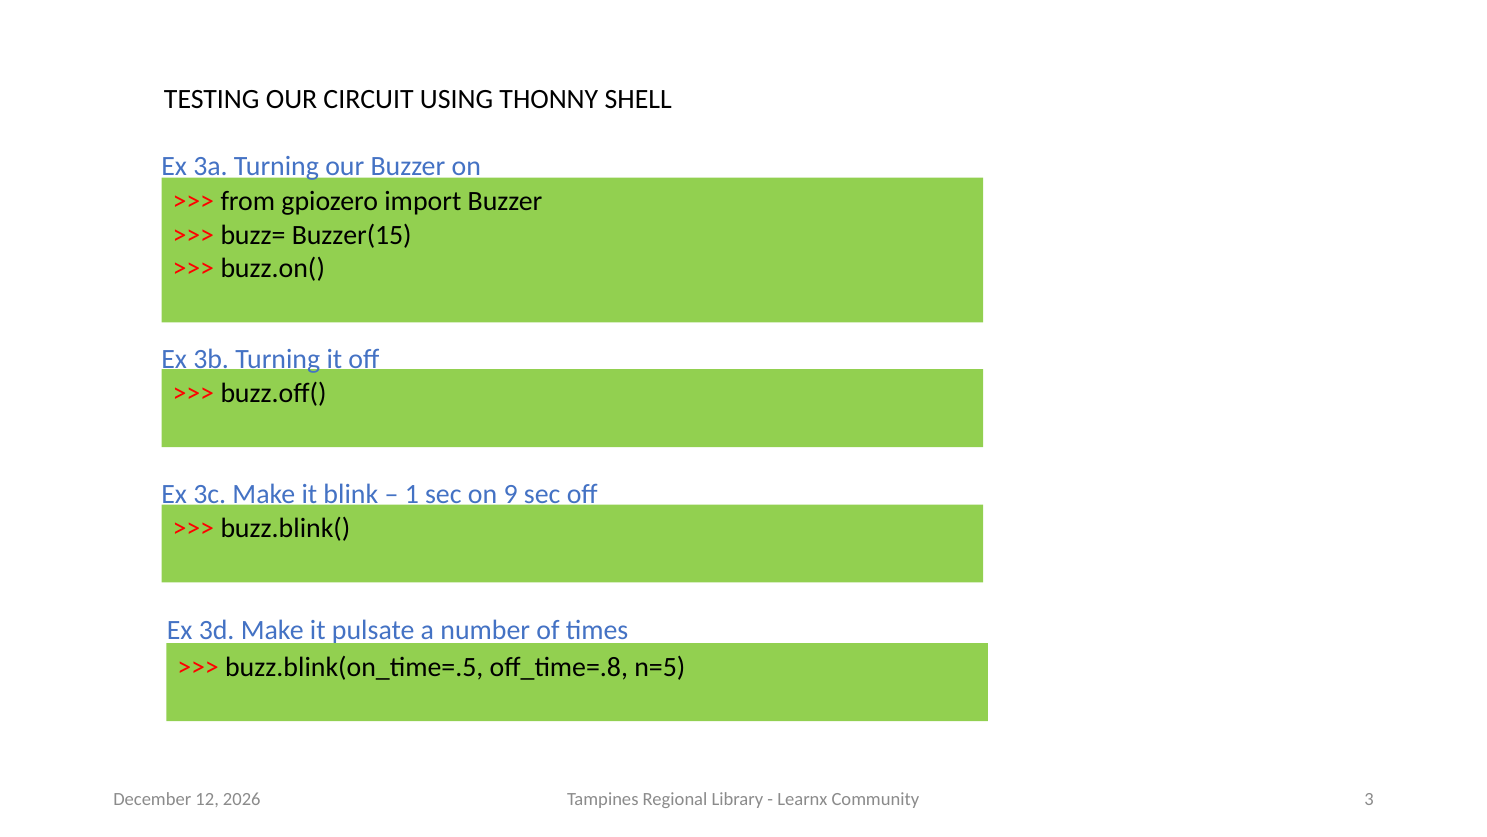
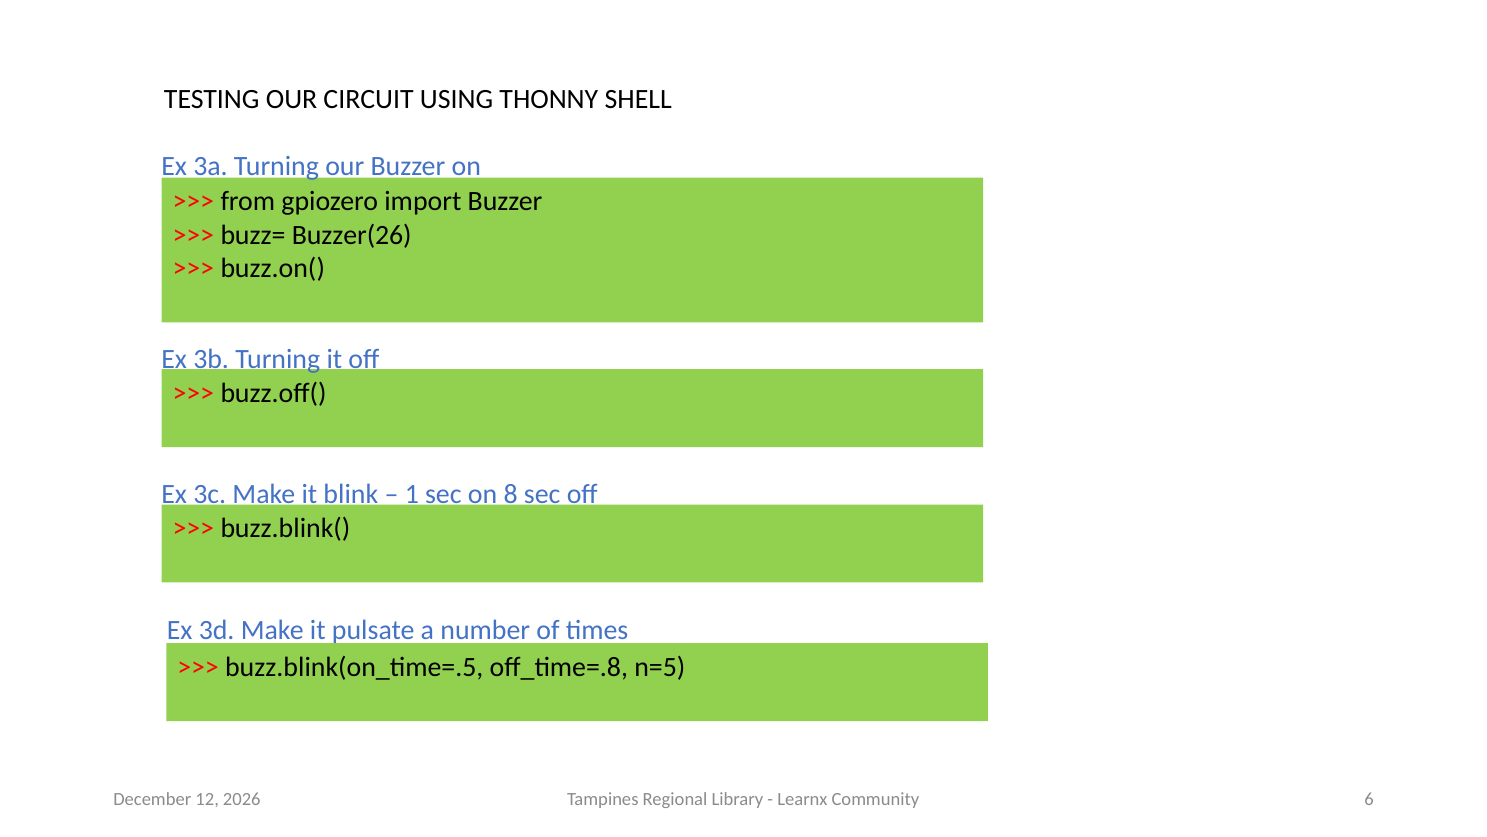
Buzzer(15: Buzzer(15 -> Buzzer(26
9: 9 -> 8
3: 3 -> 6
